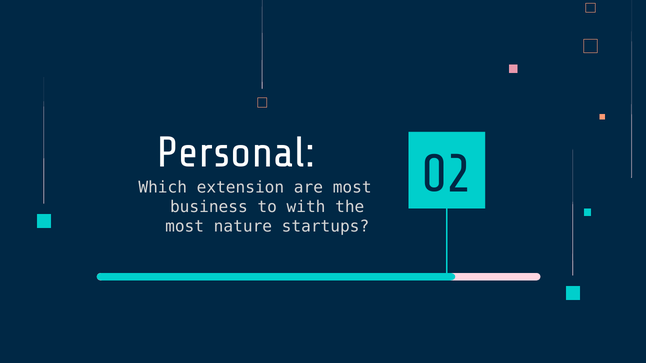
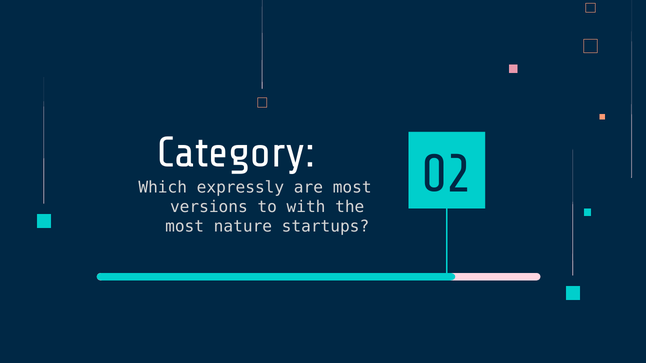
Personal: Personal -> Category
extension: extension -> expressly
business: business -> versions
